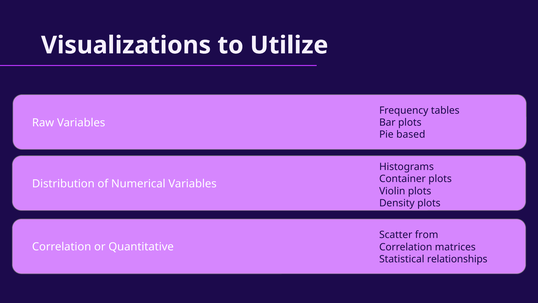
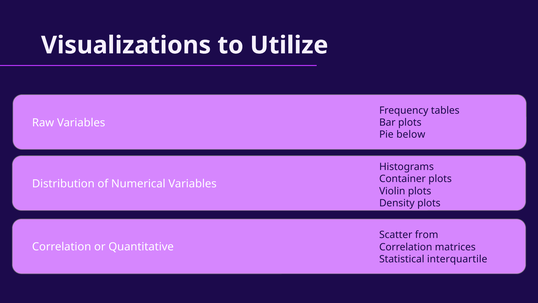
based: based -> below
relationships: relationships -> interquartile
